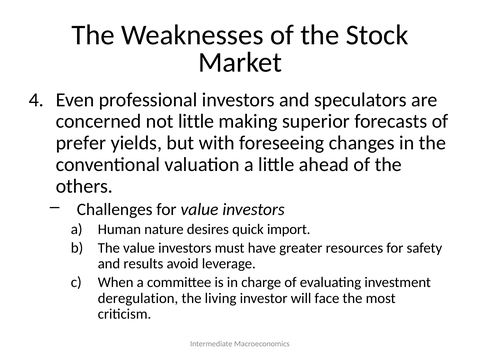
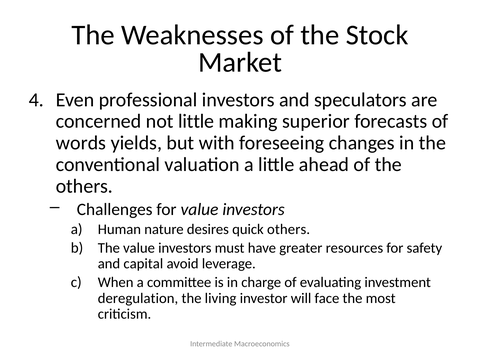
prefer: prefer -> words
quick import: import -> others
results: results -> capital
